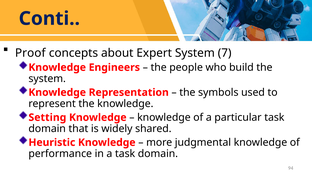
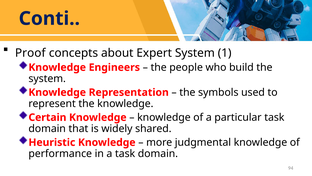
7: 7 -> 1
Setting: Setting -> Certain
